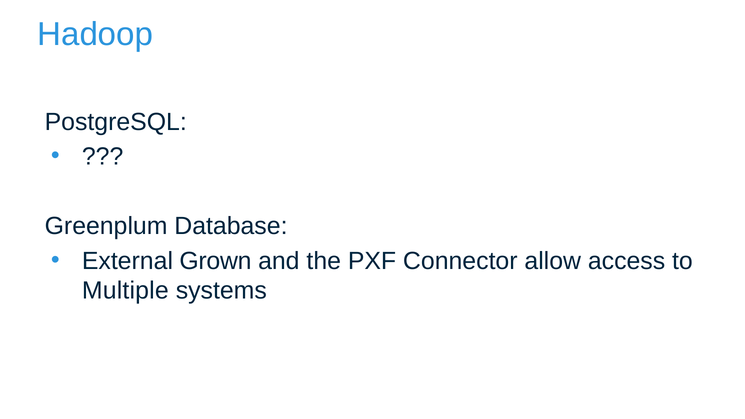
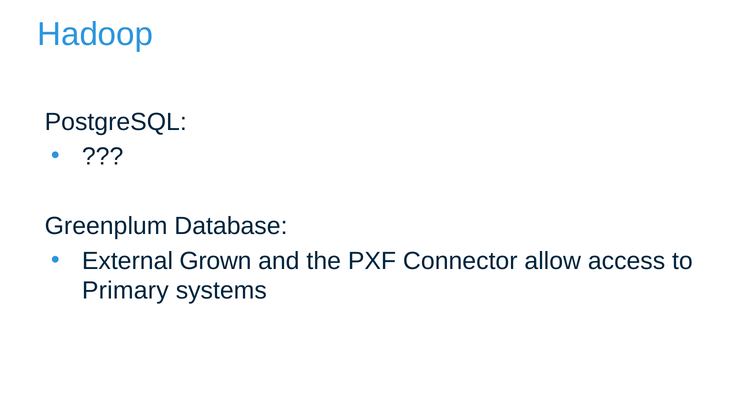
Multiple: Multiple -> Primary
